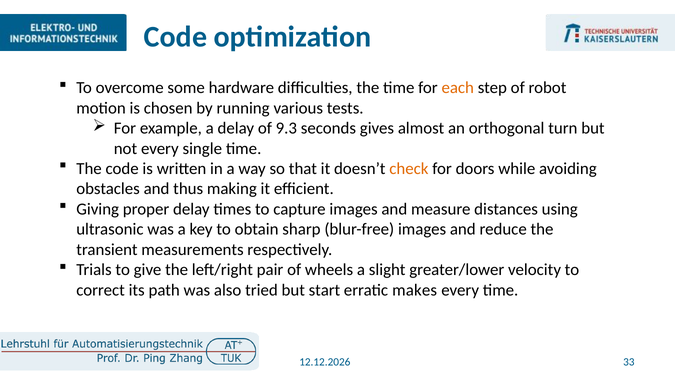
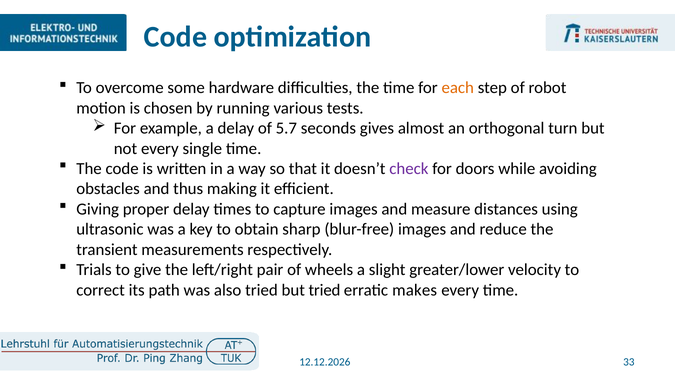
9.3: 9.3 -> 5.7
check colour: orange -> purple
but start: start -> tried
